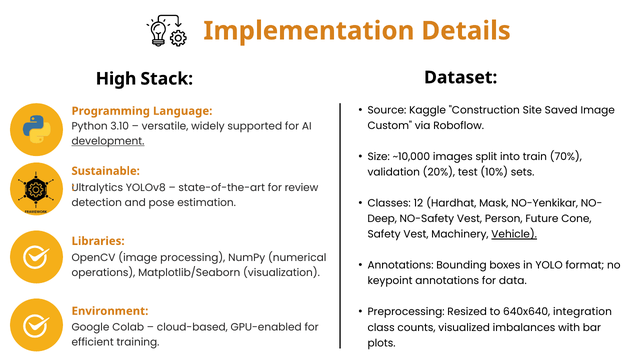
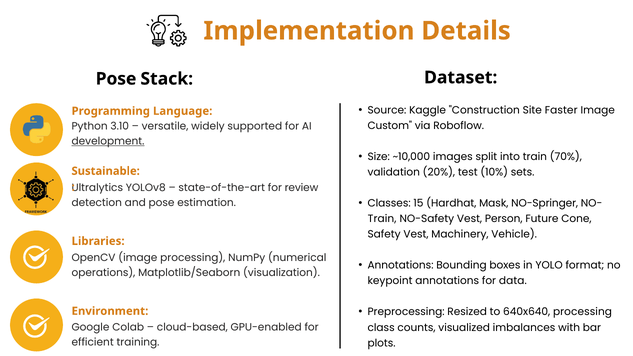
High at (116, 79): High -> Pose
Saved: Saved -> Faster
12: 12 -> 15
NO-Yenkikar: NO-Yenkikar -> NO-Springer
Deep at (382, 219): Deep -> Train
Vehicle underline: present -> none
640x640 integration: integration -> processing
